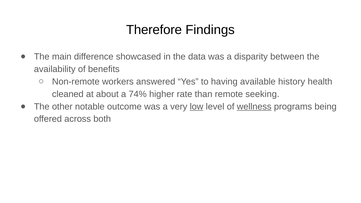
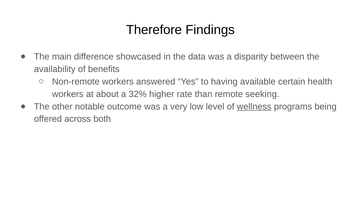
history: history -> certain
cleaned at (68, 94): cleaned -> workers
74%: 74% -> 32%
low underline: present -> none
